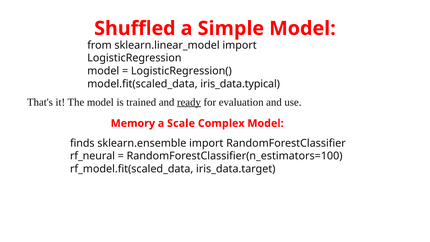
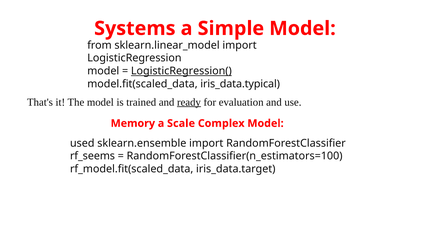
Shuffled: Shuffled -> Systems
LogisticRegression( underline: none -> present
finds: finds -> used
rf_neural: rf_neural -> rf_seems
